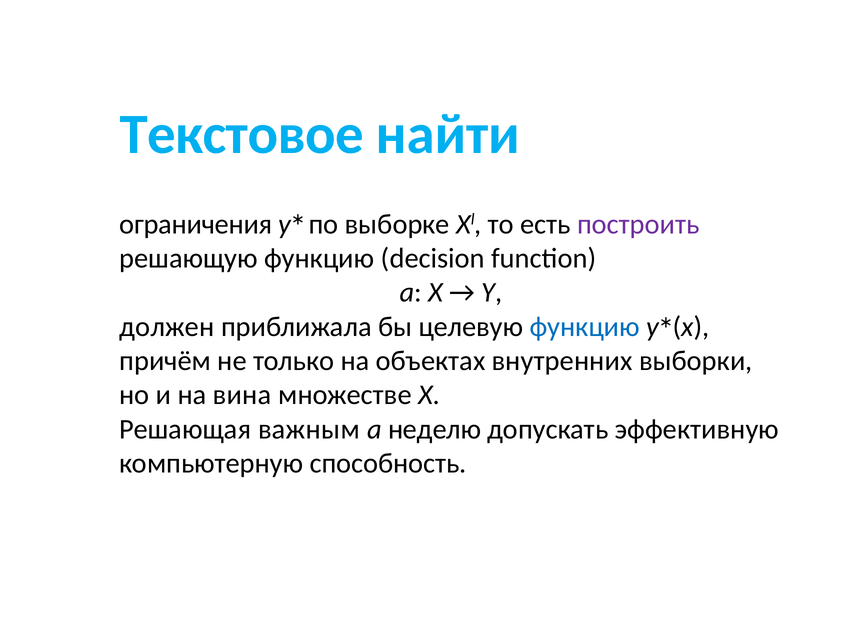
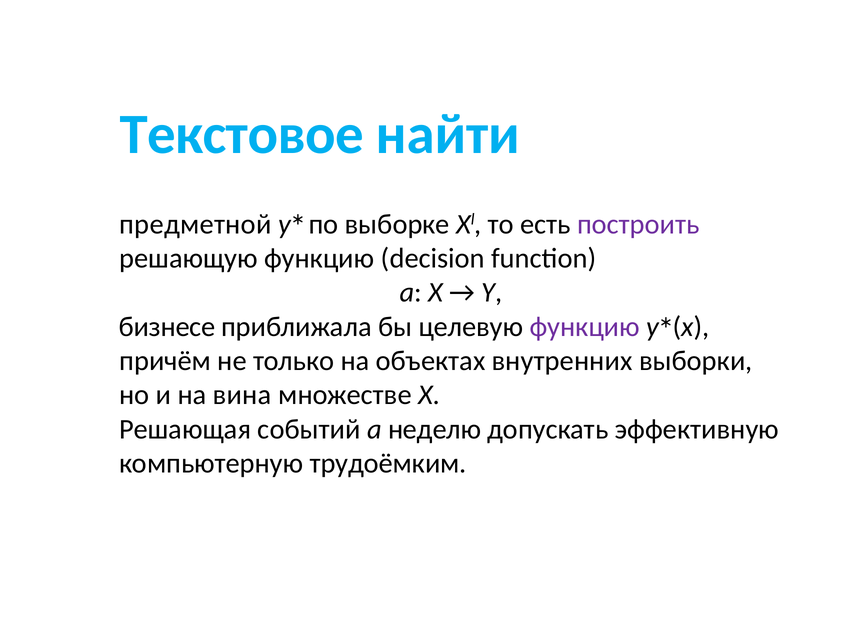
ограничения: ограничения -> предметной
должен: должен -> бизнесе
функцию at (585, 326) colour: blue -> purple
важным: важным -> событий
способность: способность -> трудоёмким
